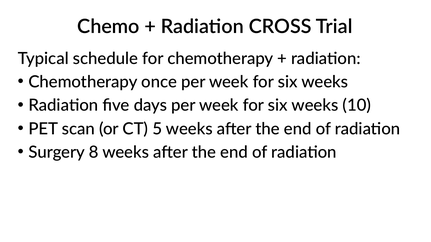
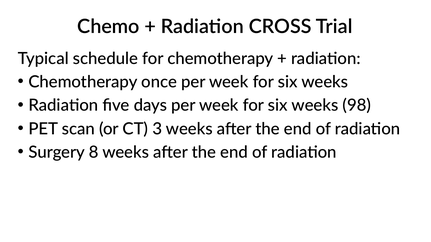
10: 10 -> 98
5: 5 -> 3
